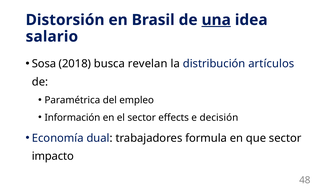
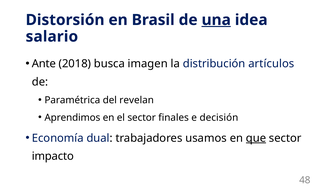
Sosa: Sosa -> Ante
revelan: revelan -> imagen
empleo: empleo -> revelan
Información: Información -> Aprendimos
effects: effects -> finales
formula: formula -> usamos
que underline: none -> present
